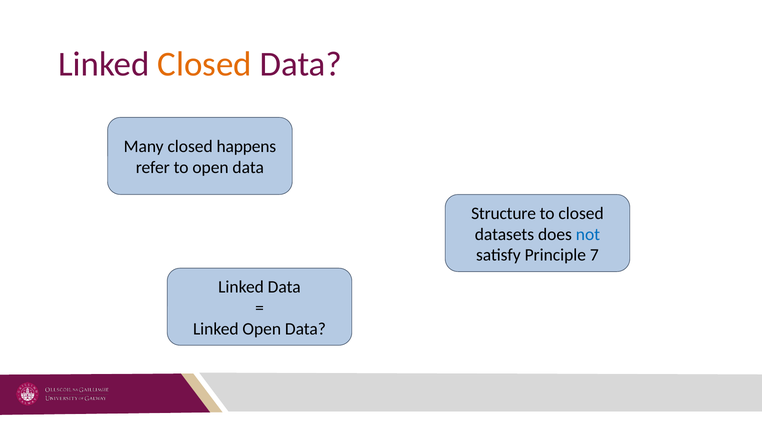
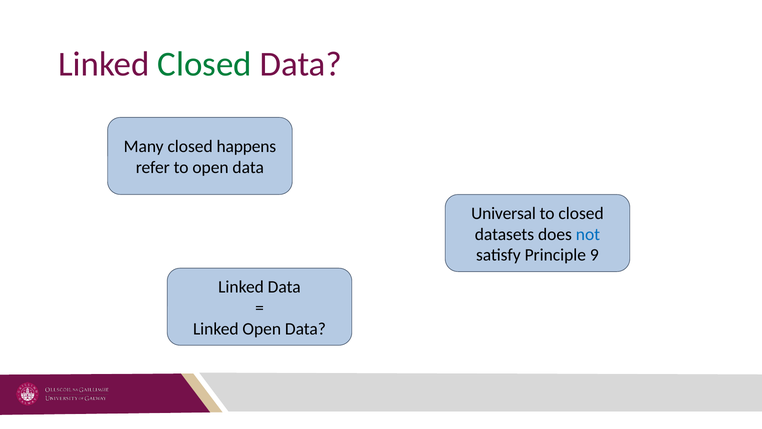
Closed at (205, 64) colour: orange -> green
Structure: Structure -> Universal
7: 7 -> 9
